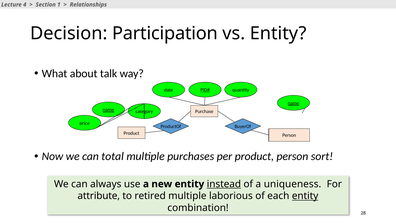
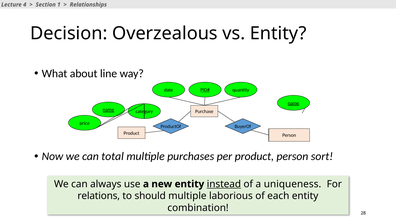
Participation: Participation -> Overzealous
talk: talk -> line
attribute: attribute -> relations
retired: retired -> should
entity at (305, 196) underline: present -> none
